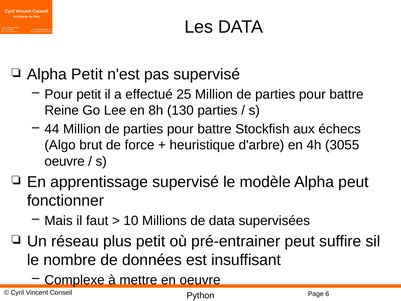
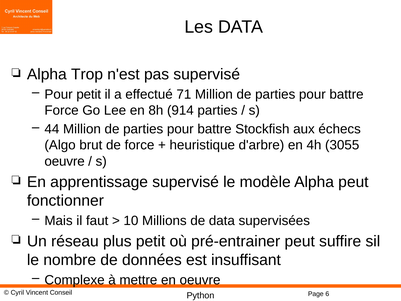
Alpha Petit: Petit -> Trop
25: 25 -> 71
Reine at (62, 110): Reine -> Force
130: 130 -> 914
